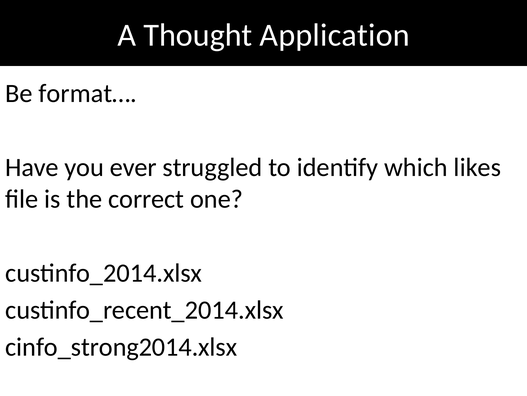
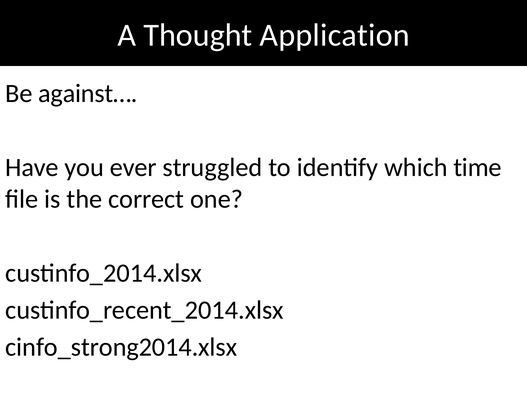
format…: format… -> against…
likes: likes -> time
